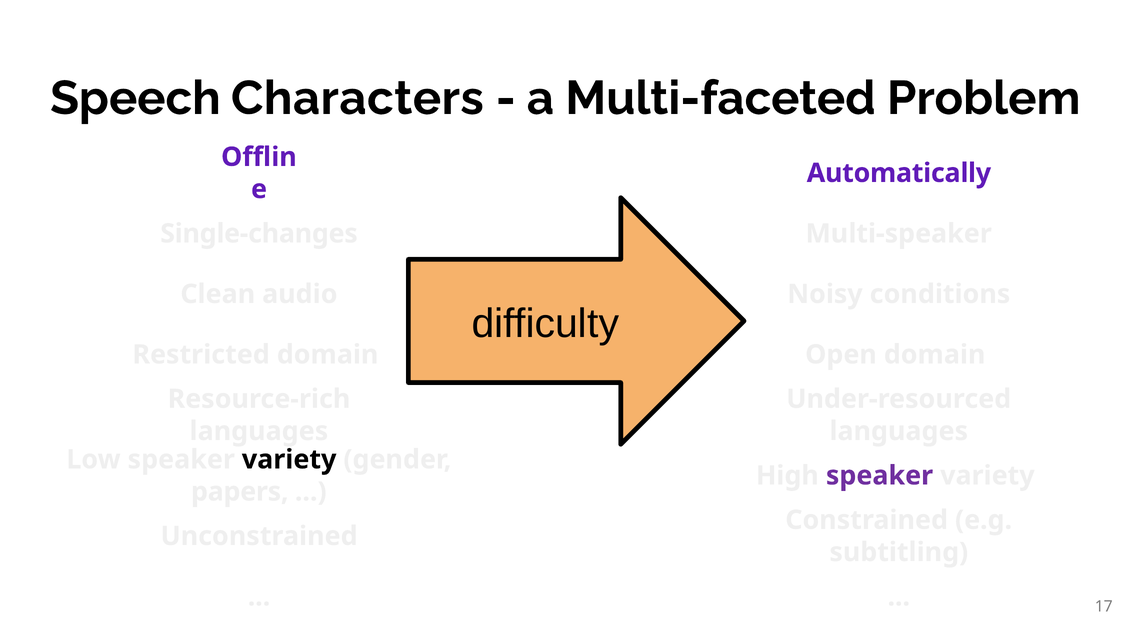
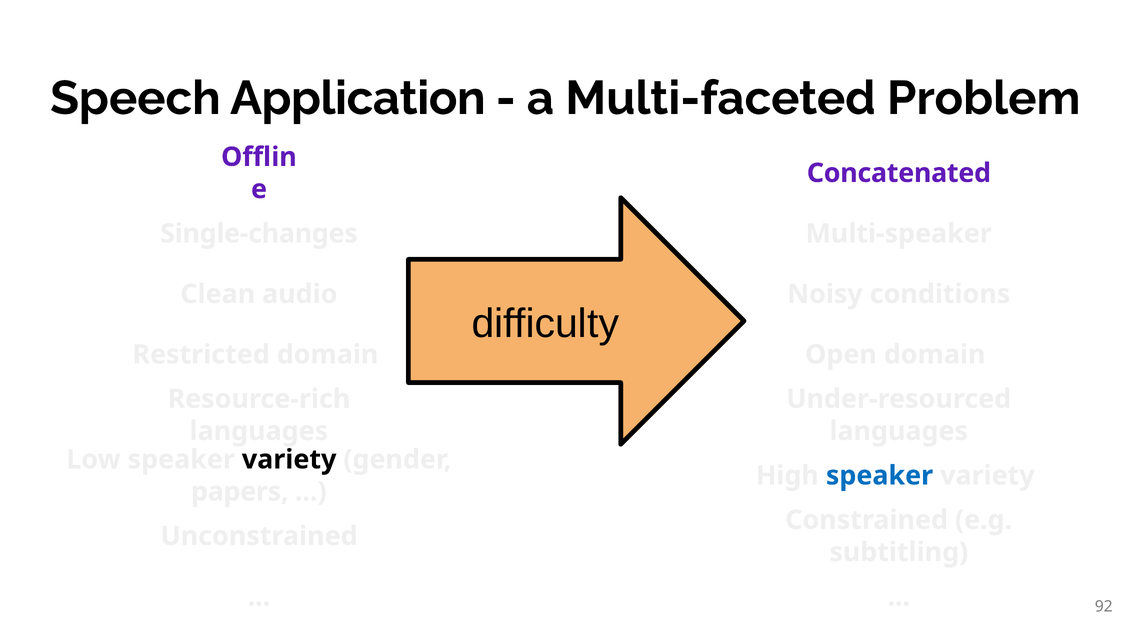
Characters: Characters -> Application
Automatically: Automatically -> Concatenated
speaker at (880, 476) colour: purple -> blue
17: 17 -> 92
